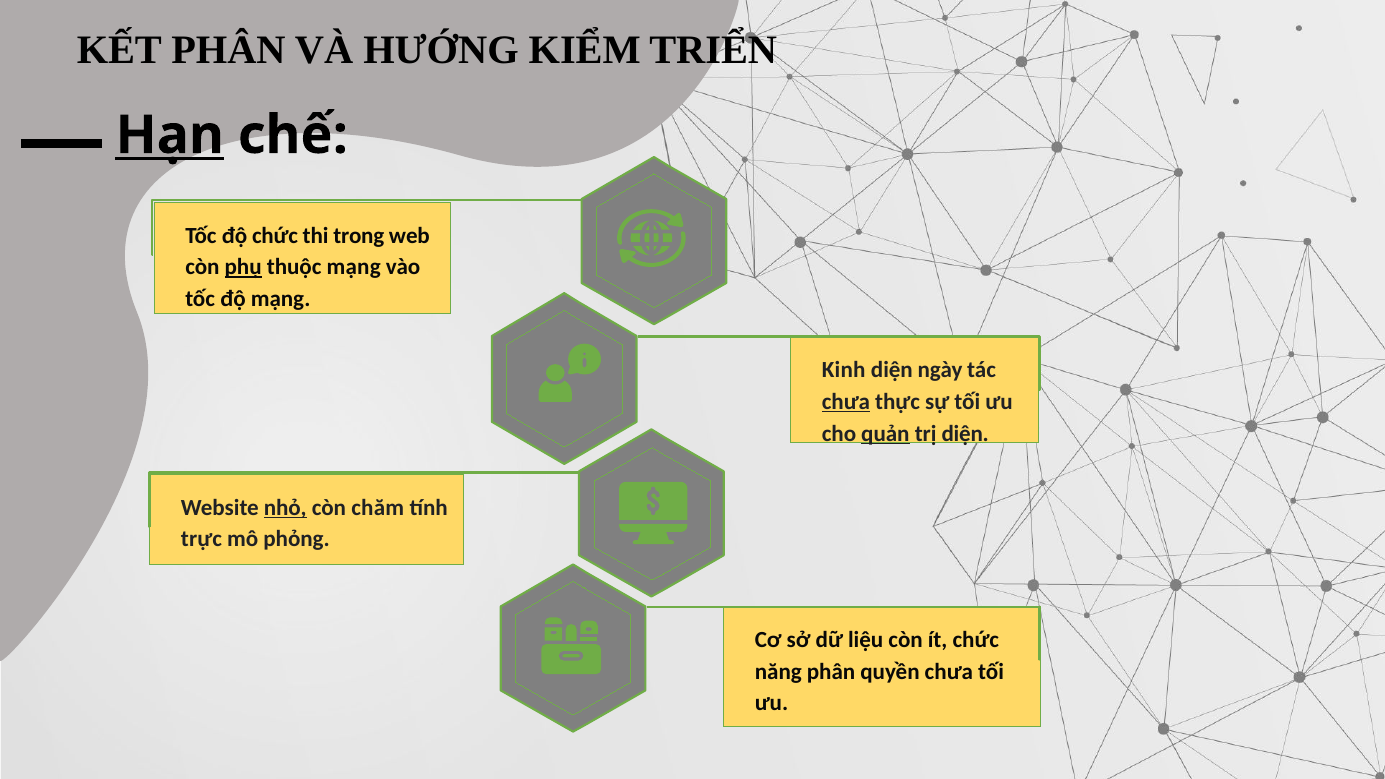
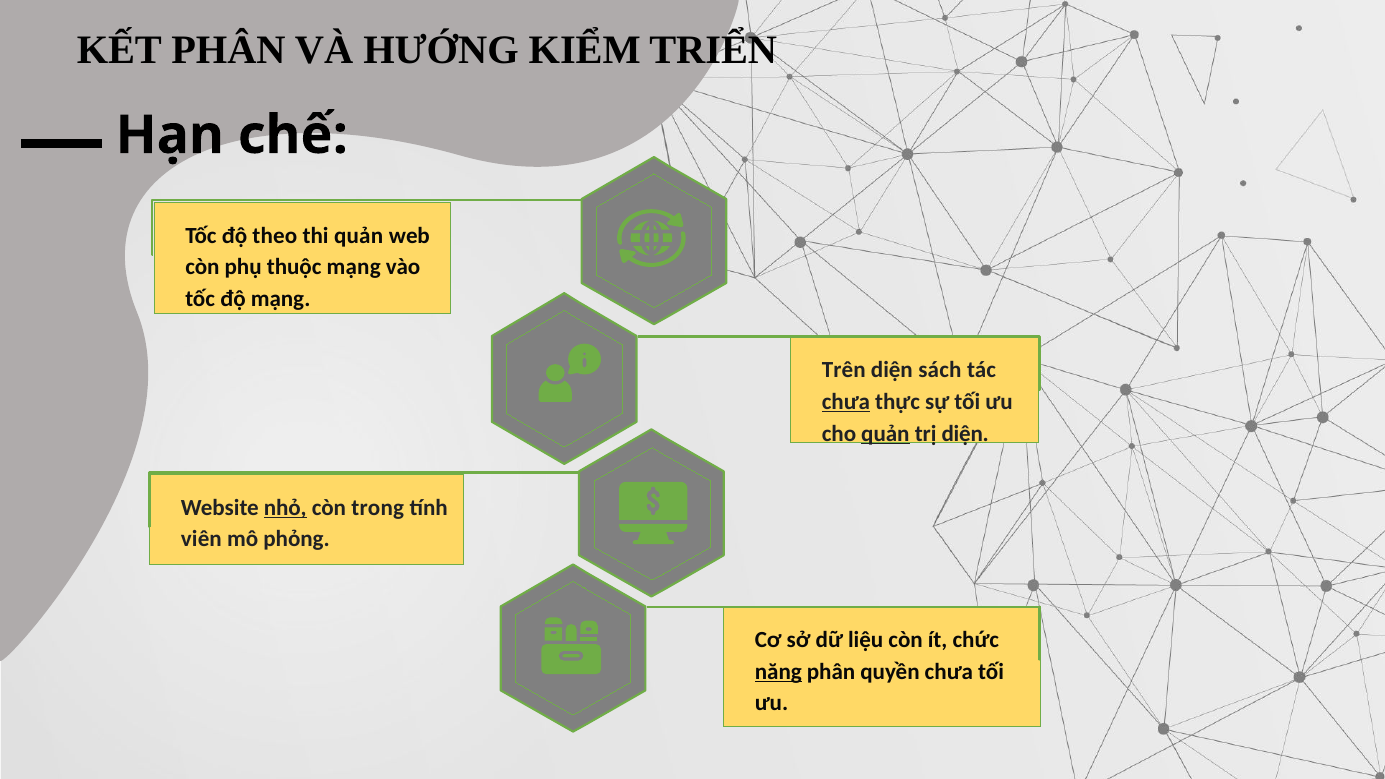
Hạn underline: present -> none
độ chức: chức -> theo
thi trong: trong -> quản
phụ underline: present -> none
Kinh: Kinh -> Trên
ngày: ngày -> sách
chăm: chăm -> trong
trực: trực -> viên
năng underline: none -> present
